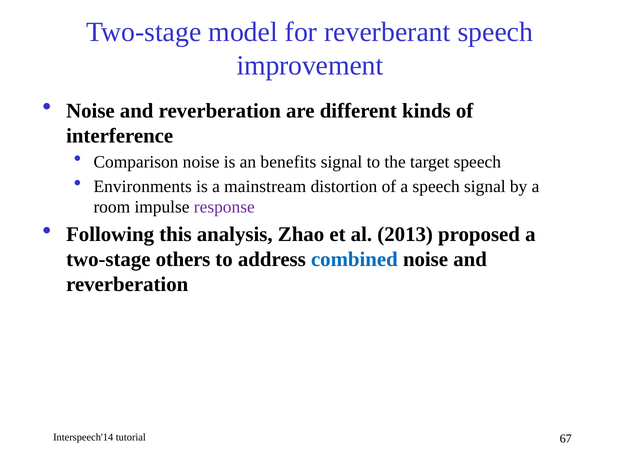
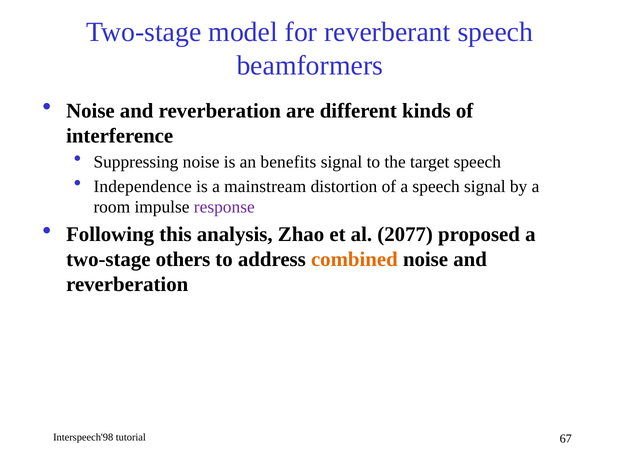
improvement: improvement -> beamformers
Comparison: Comparison -> Suppressing
Environments: Environments -> Independence
2013: 2013 -> 2077
combined colour: blue -> orange
Interspeech'14: Interspeech'14 -> Interspeech'98
